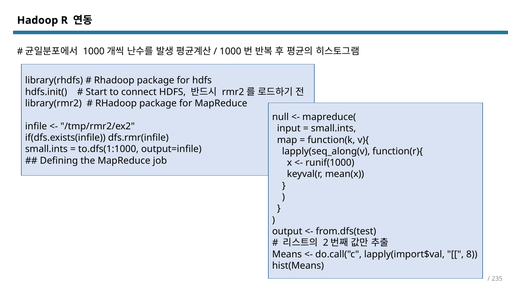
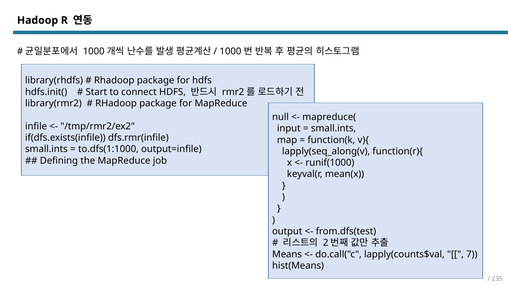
lapply(import$val: lapply(import$val -> lapply(counts$val
8: 8 -> 7
